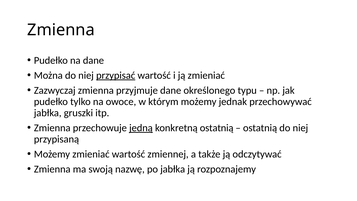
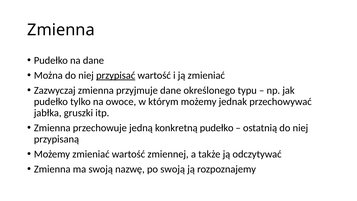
jedną underline: present -> none
konkretną ostatnią: ostatnią -> pudełko
po jabłka: jabłka -> swoją
